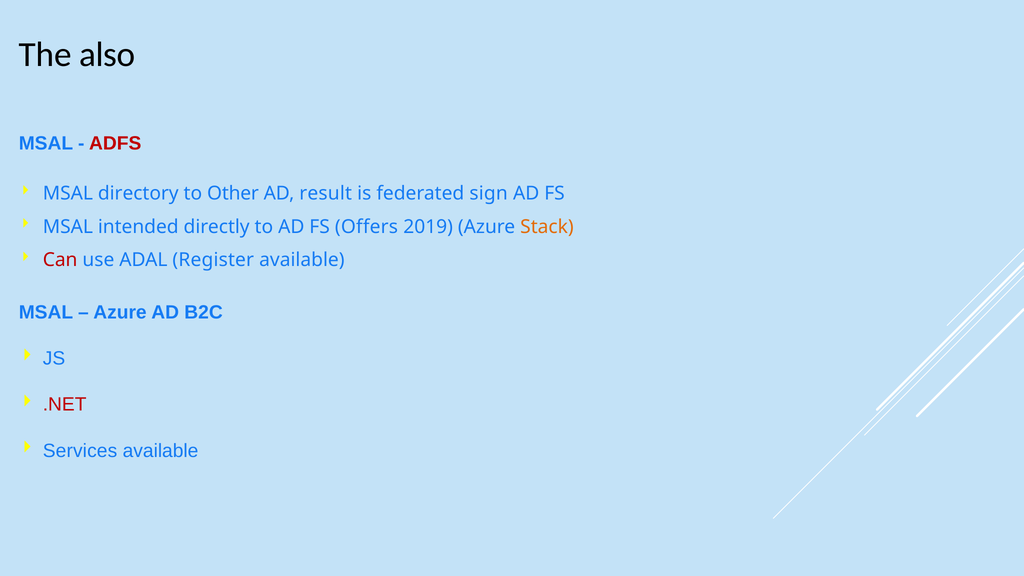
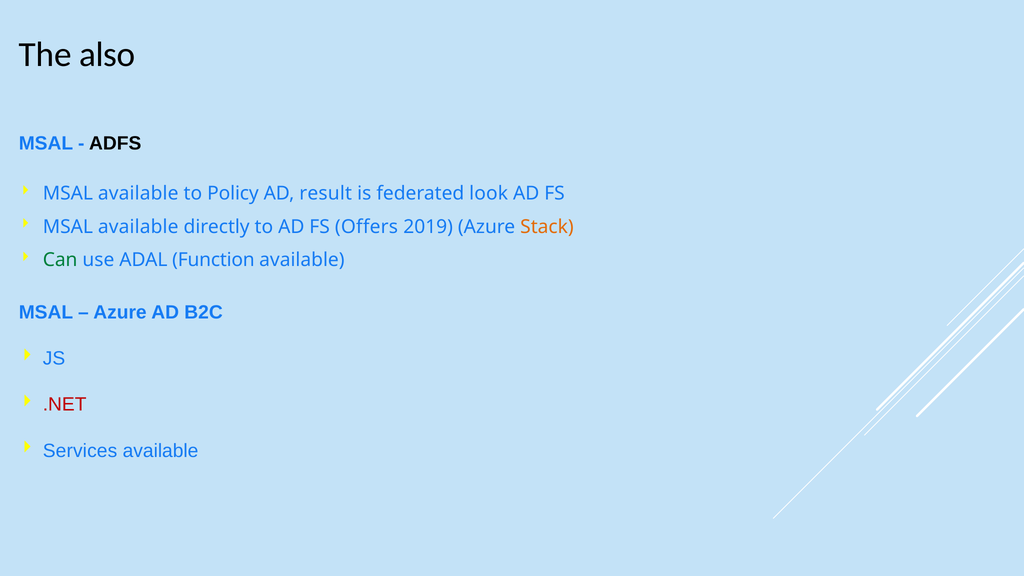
ADFS colour: red -> black
directory at (138, 193): directory -> available
Other: Other -> Policy
sign: sign -> look
intended at (138, 227): intended -> available
Can colour: red -> green
Register: Register -> Function
